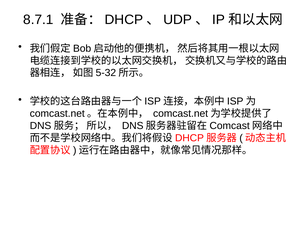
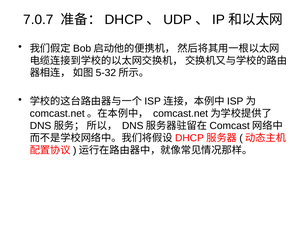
8.7.1: 8.7.1 -> 7.0.7
